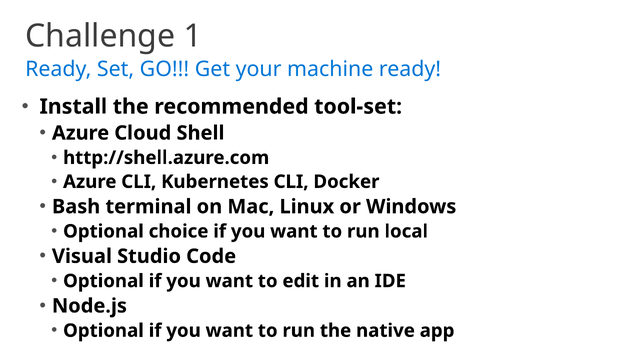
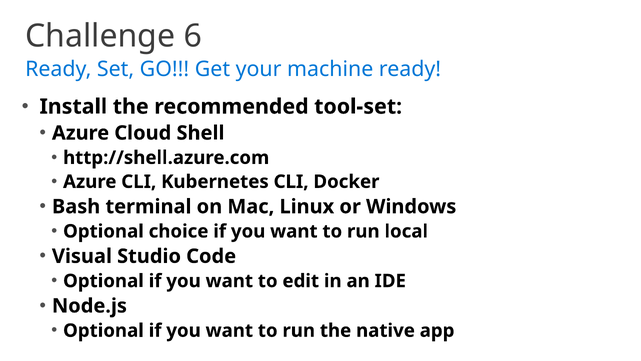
1: 1 -> 6
